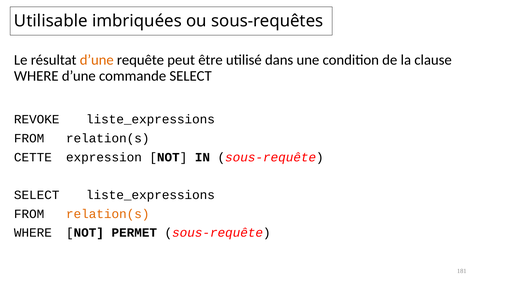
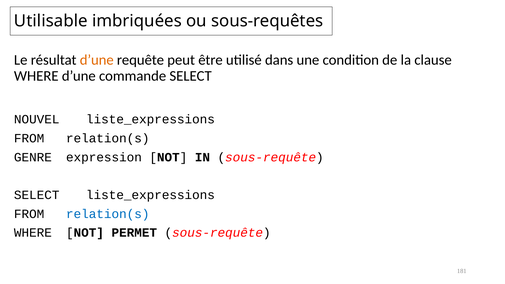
REVOKE: REVOKE -> NOUVEL
CETTE: CETTE -> GENRE
relation(s at (108, 214) colour: orange -> blue
